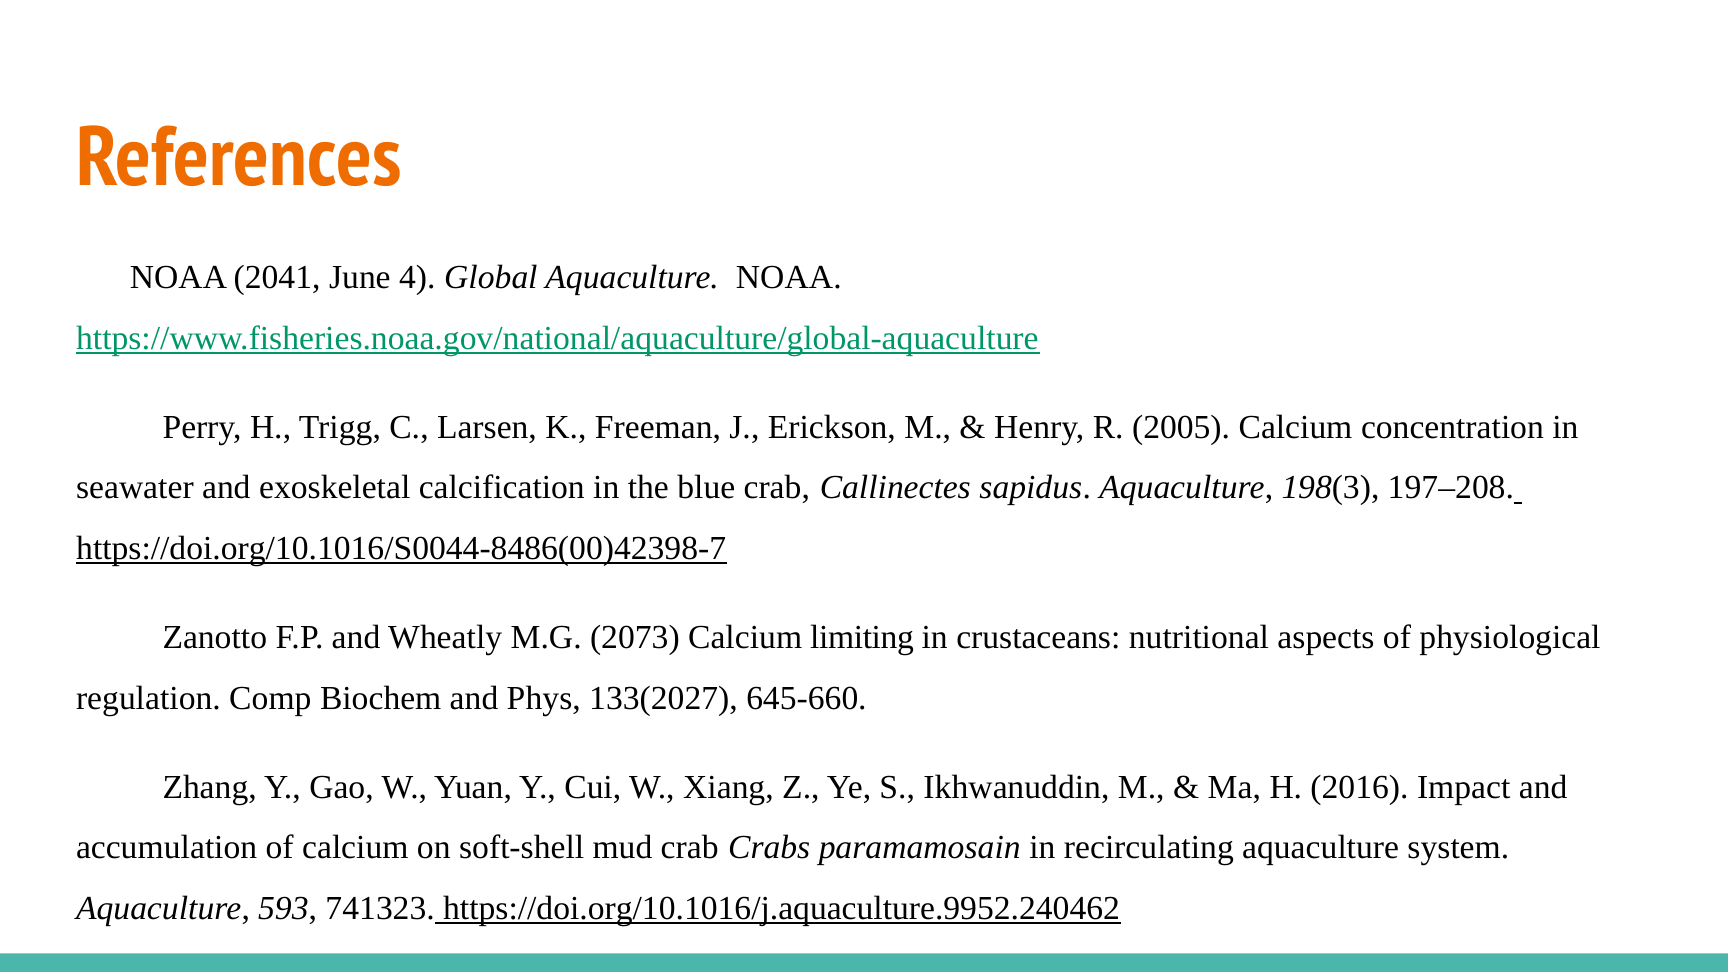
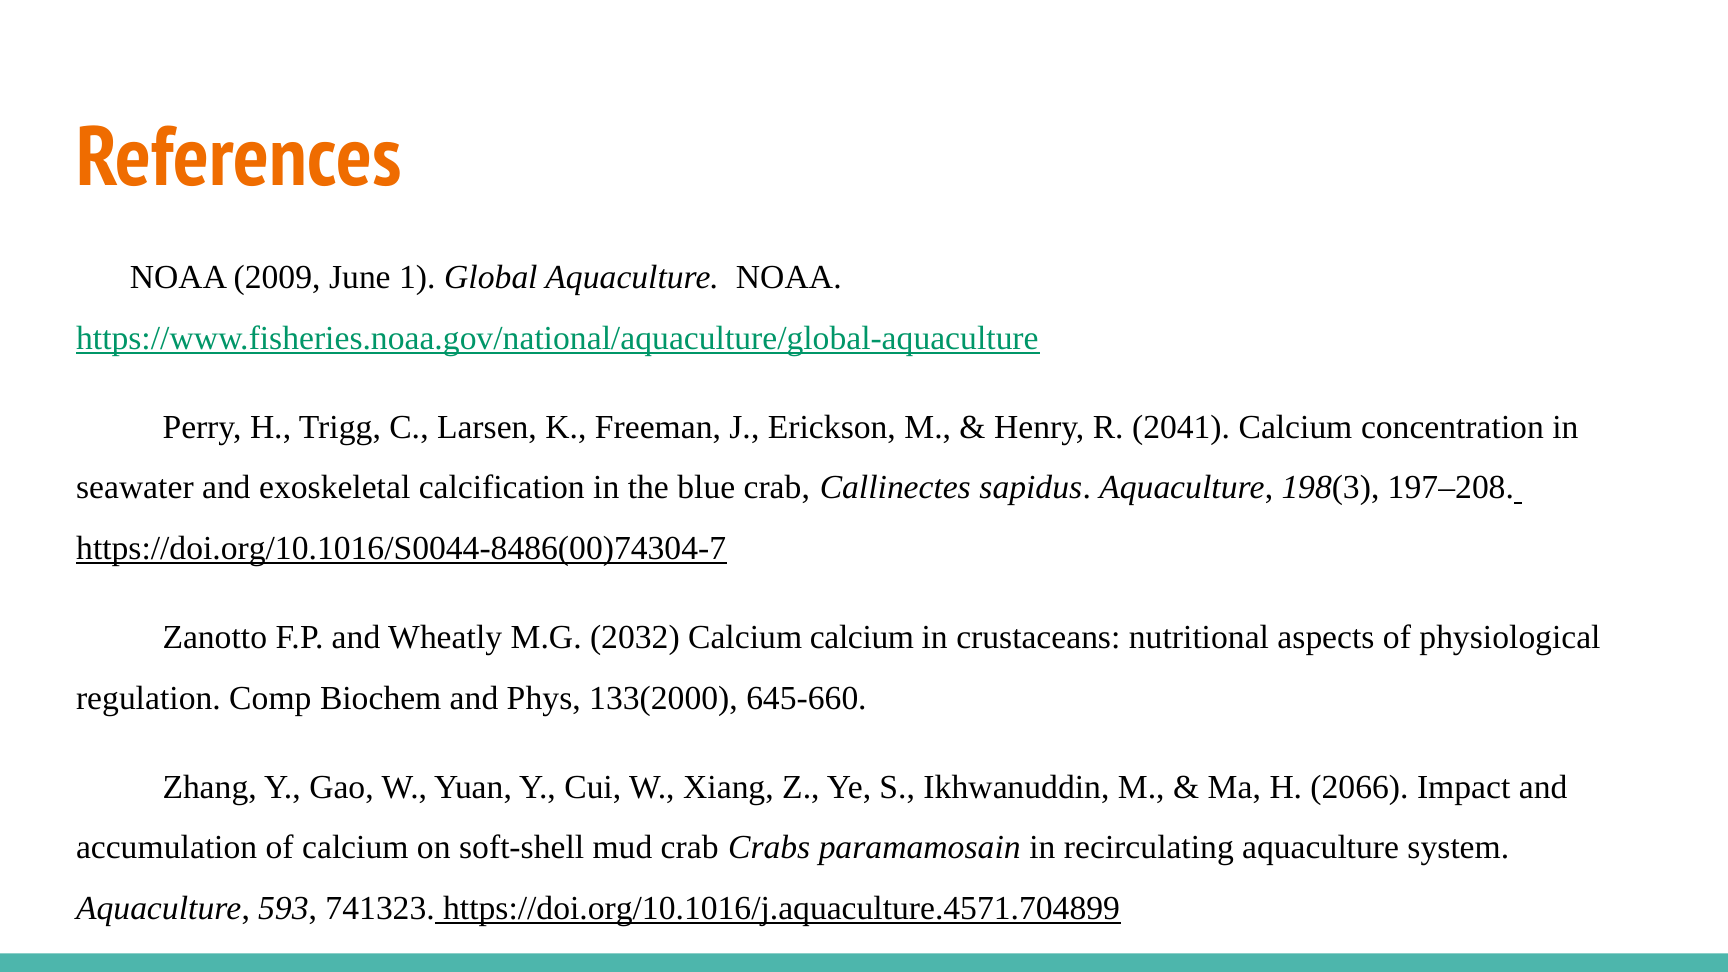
2041: 2041 -> 2009
4: 4 -> 1
2005: 2005 -> 2041
https://doi.org/10.1016/S0044-8486(00)42398-7: https://doi.org/10.1016/S0044-8486(00)42398-7 -> https://doi.org/10.1016/S0044-8486(00)74304-7
2073: 2073 -> 2032
Calcium limiting: limiting -> calcium
133(2027: 133(2027 -> 133(2000
2016: 2016 -> 2066
https://doi.org/10.1016/j.aquaculture.9952.240462: https://doi.org/10.1016/j.aquaculture.9952.240462 -> https://doi.org/10.1016/j.aquaculture.4571.704899
